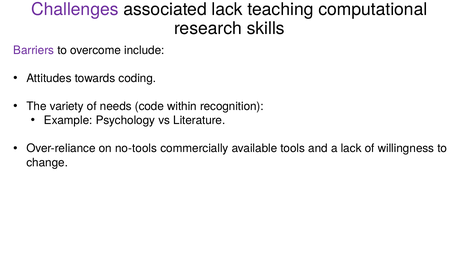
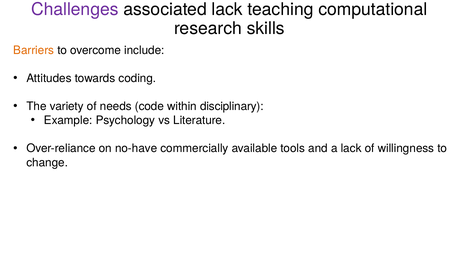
Barriers colour: purple -> orange
recognition: recognition -> disciplinary
no-tools: no-tools -> no-have
